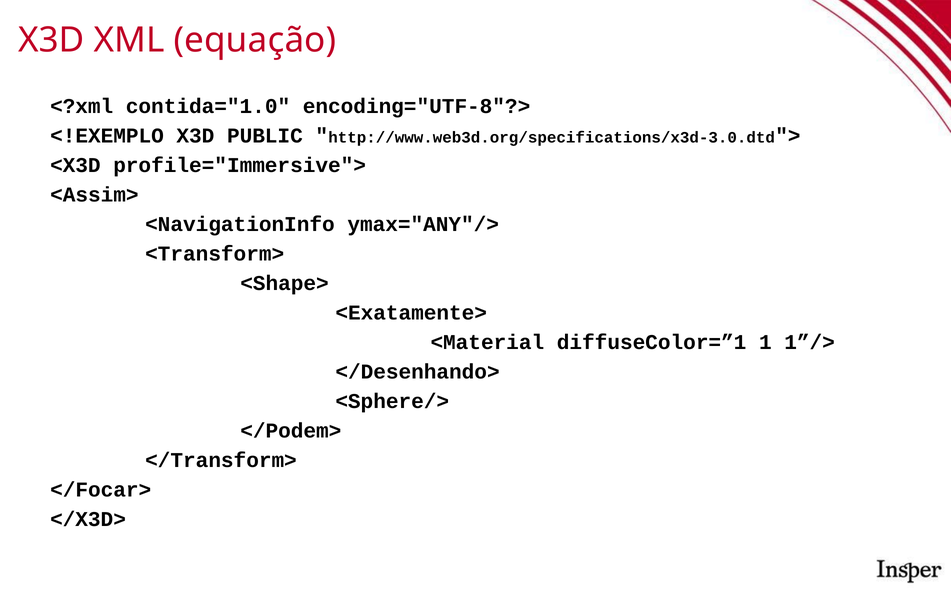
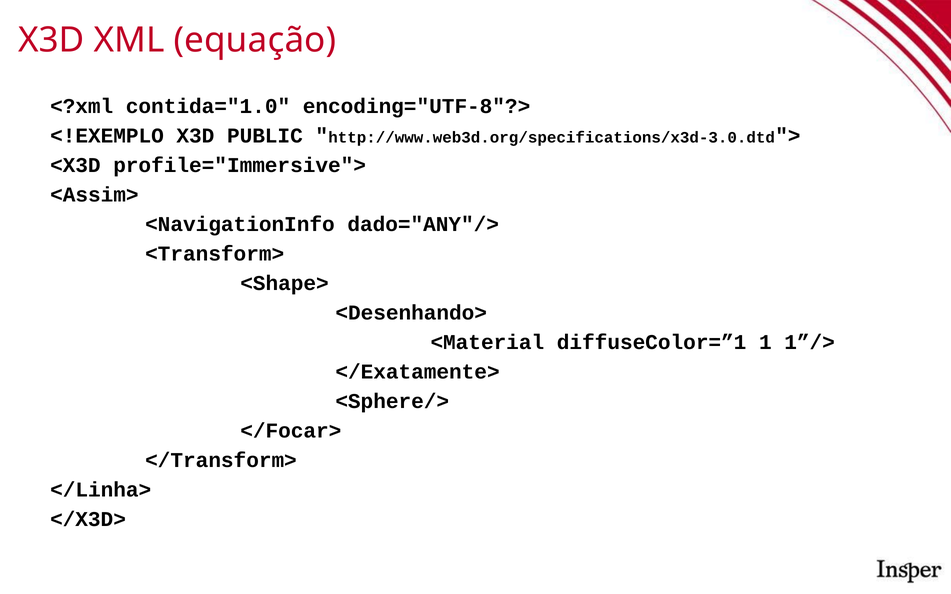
ymax="ANY"/>: ymax="ANY"/> -> dado="ANY"/>
<Exatamente>: <Exatamente> -> <Desenhando>
</Desenhando>: </Desenhando> -> </Exatamente>
</Podem>: </Podem> -> </Focar>
</Focar>: </Focar> -> </Linha>
